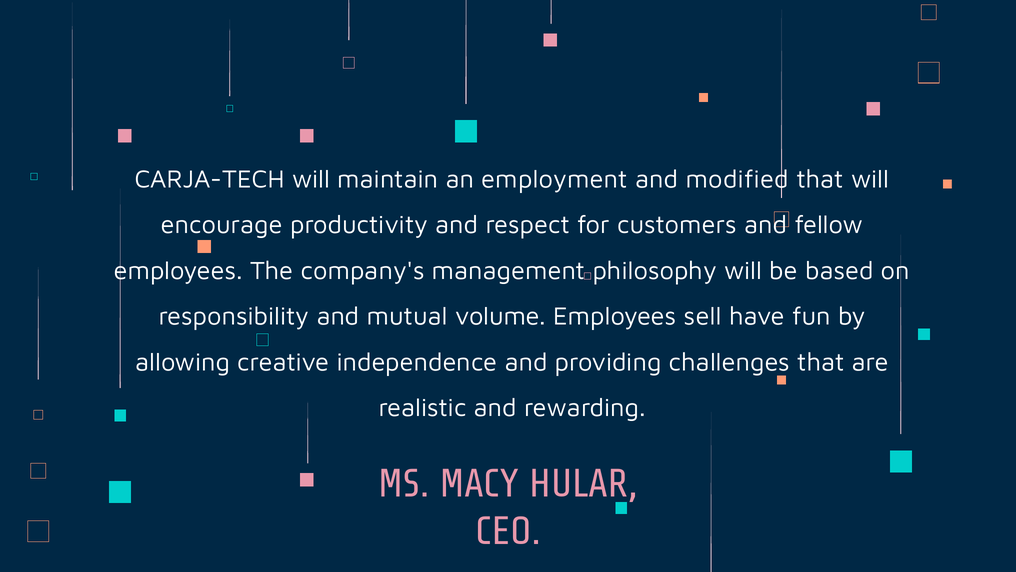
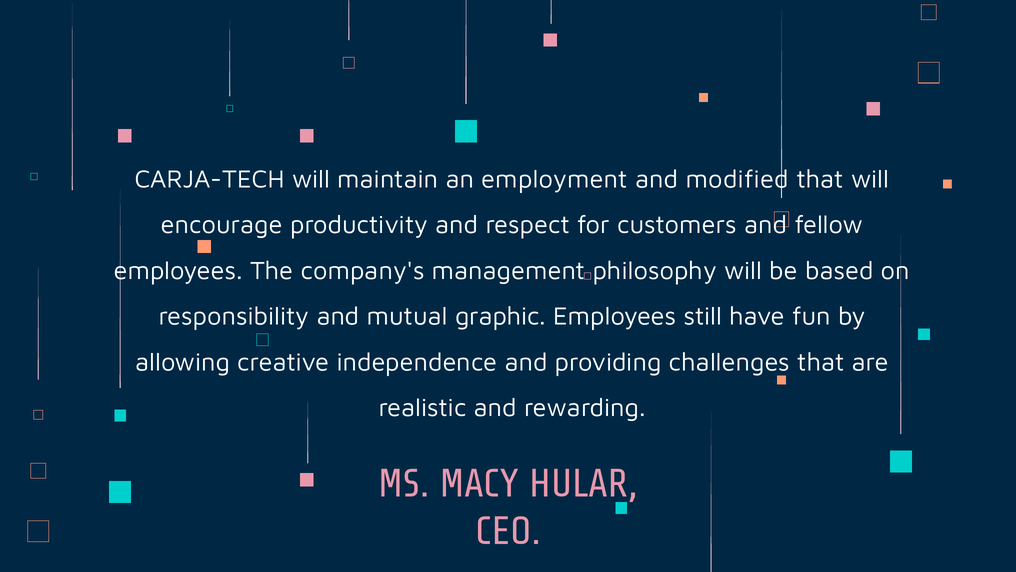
volume: volume -> graphic
sell: sell -> still
